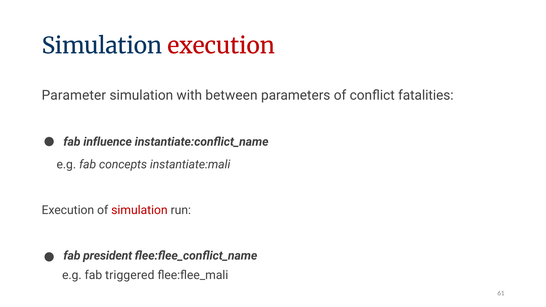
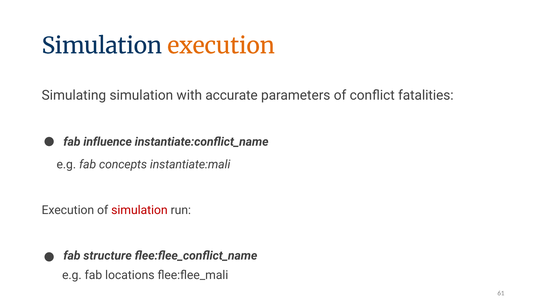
execution at (221, 46) colour: red -> orange
Parameter: Parameter -> Simulating
between: between -> accurate
president: president -> structure
triggered: triggered -> locations
